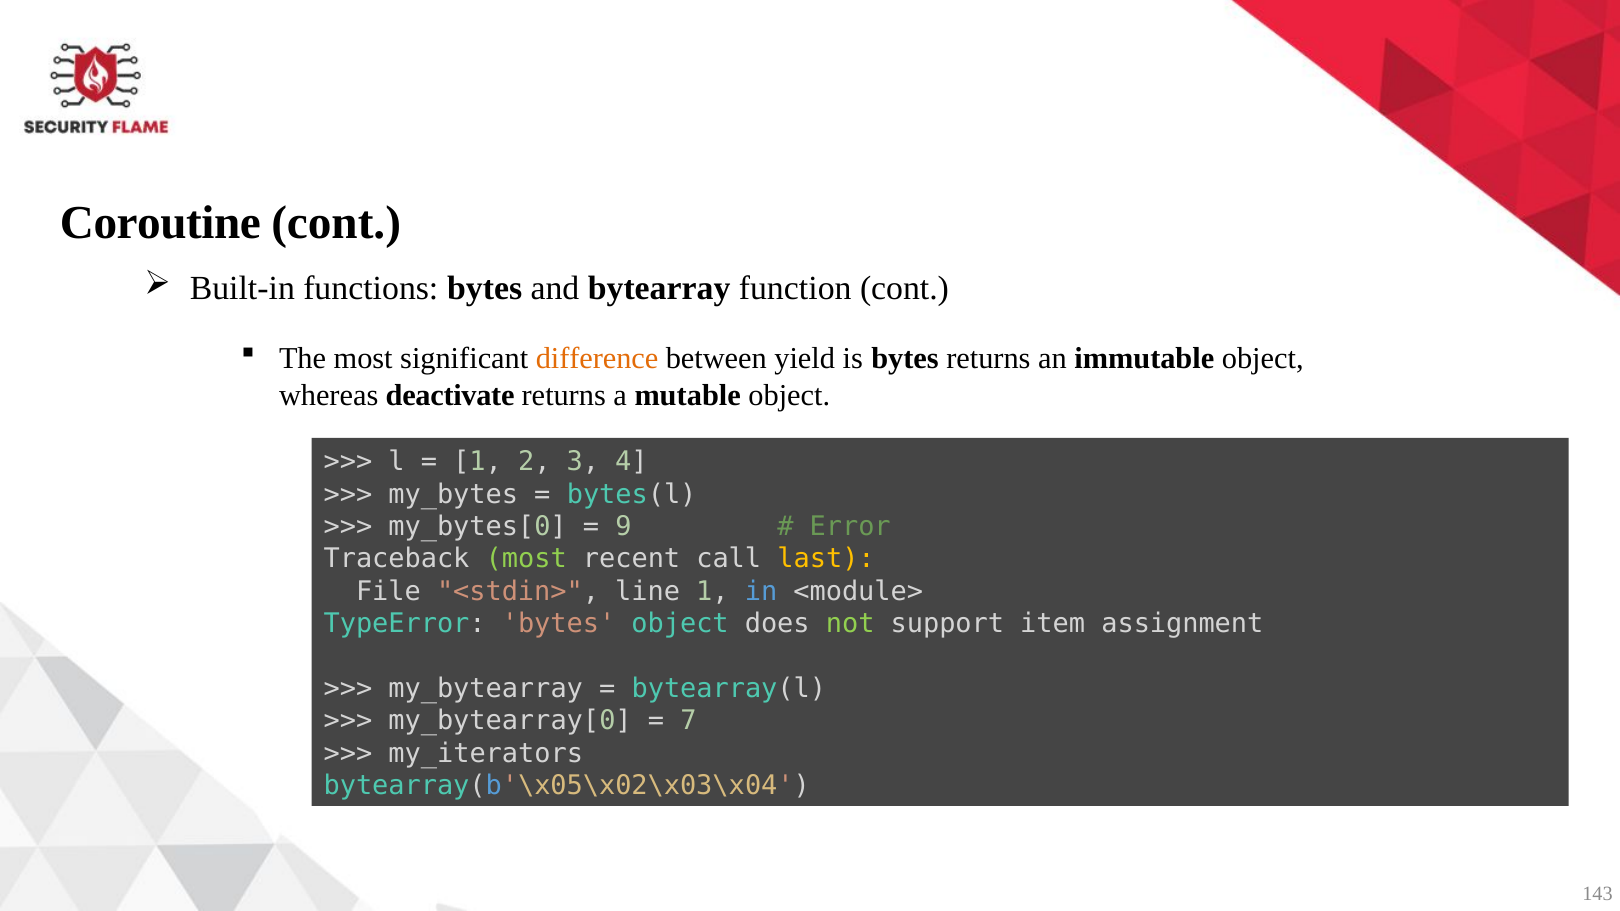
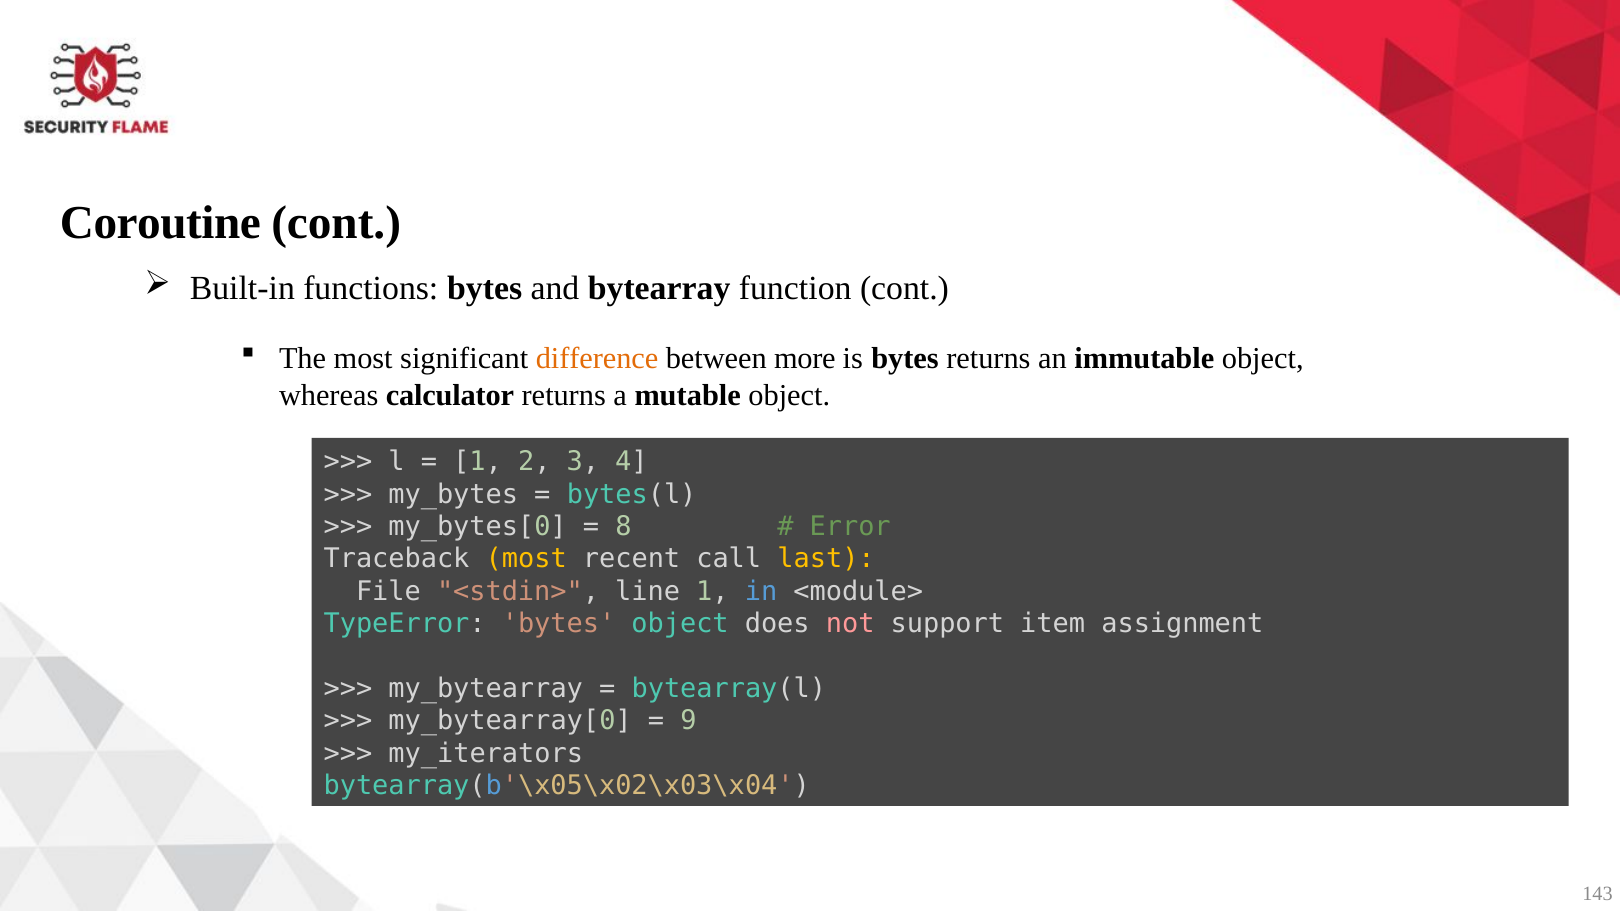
yield: yield -> more
deactivate: deactivate -> calculator
9: 9 -> 8
most at (526, 559) colour: light green -> yellow
not colour: light green -> pink
7: 7 -> 9
